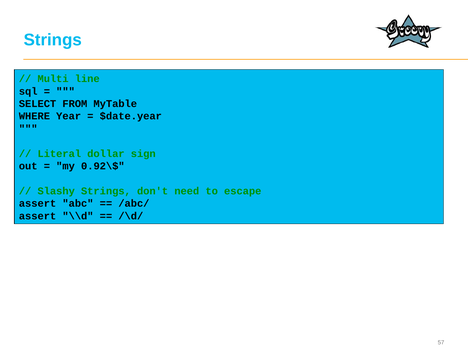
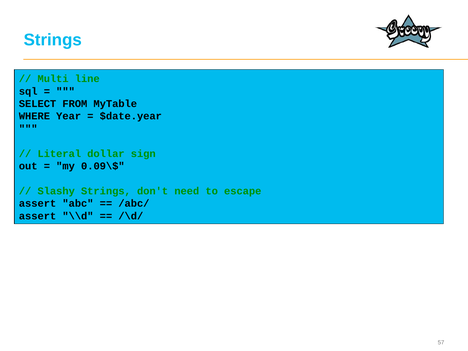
0.92\$: 0.92\$ -> 0.09\$
